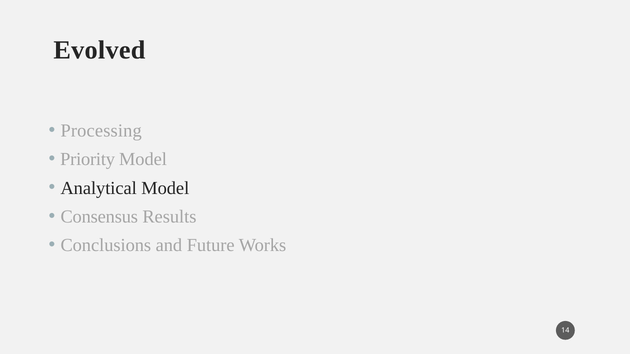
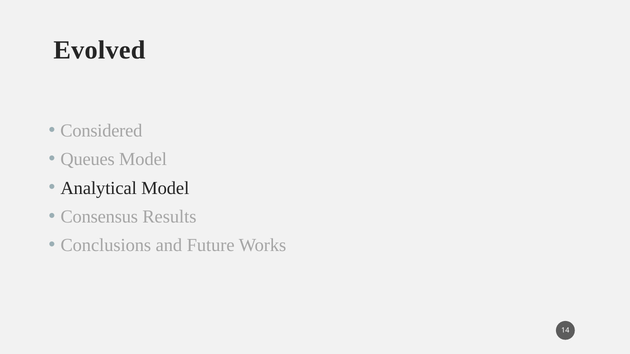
Processing: Processing -> Considered
Priority: Priority -> Queues
